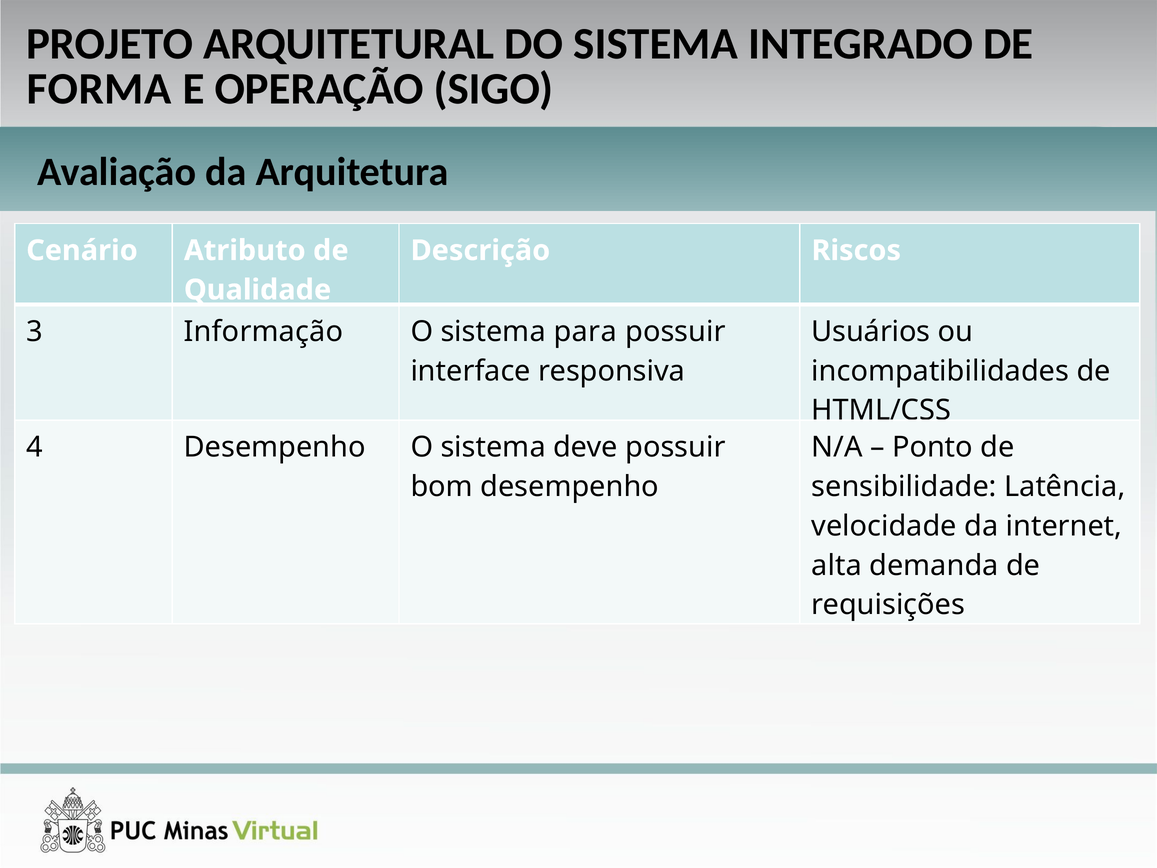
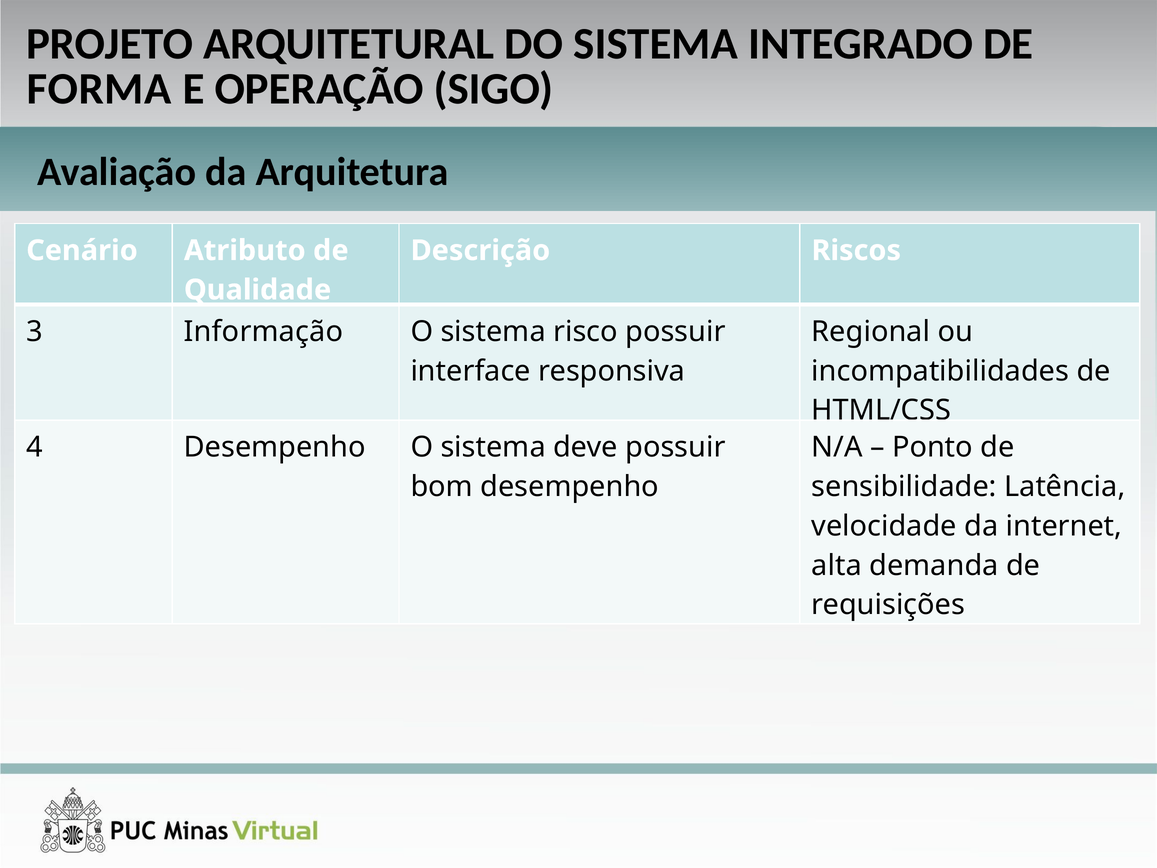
para: para -> risco
Usuários: Usuários -> Regional
